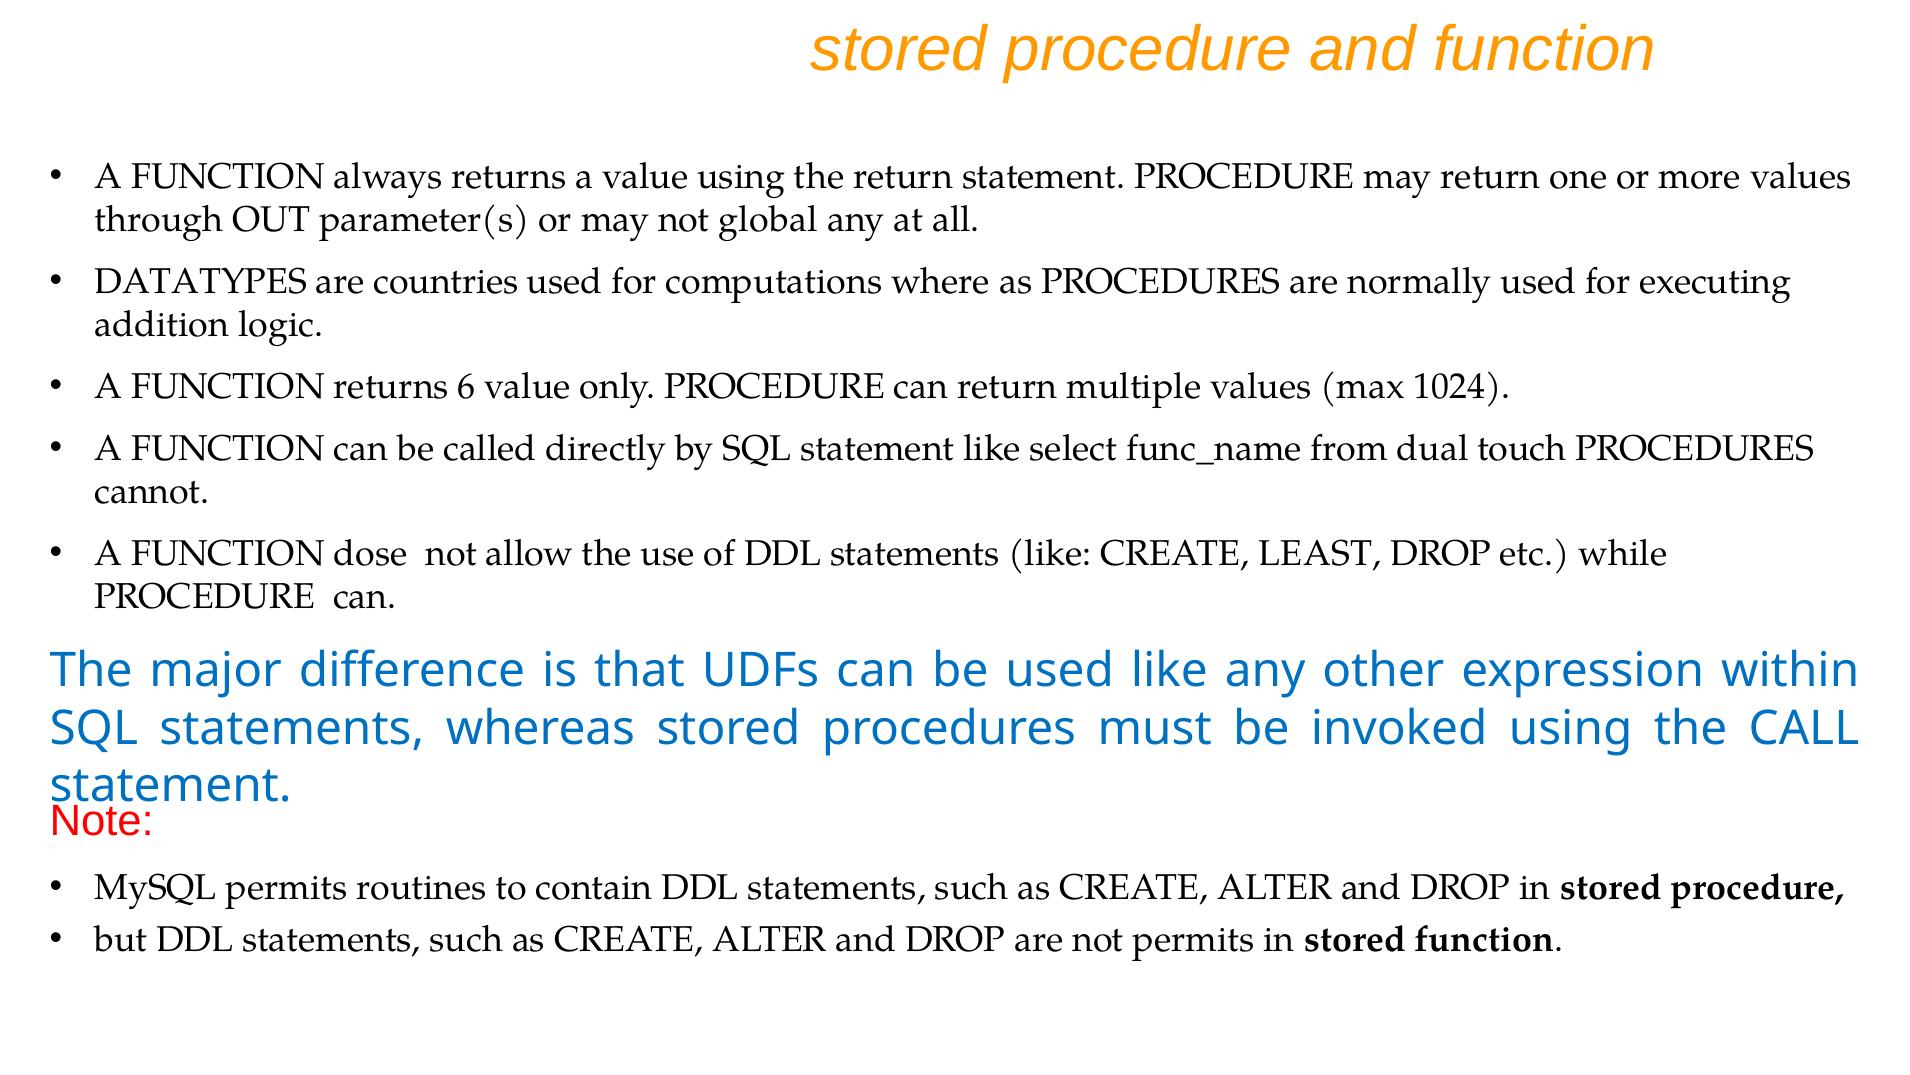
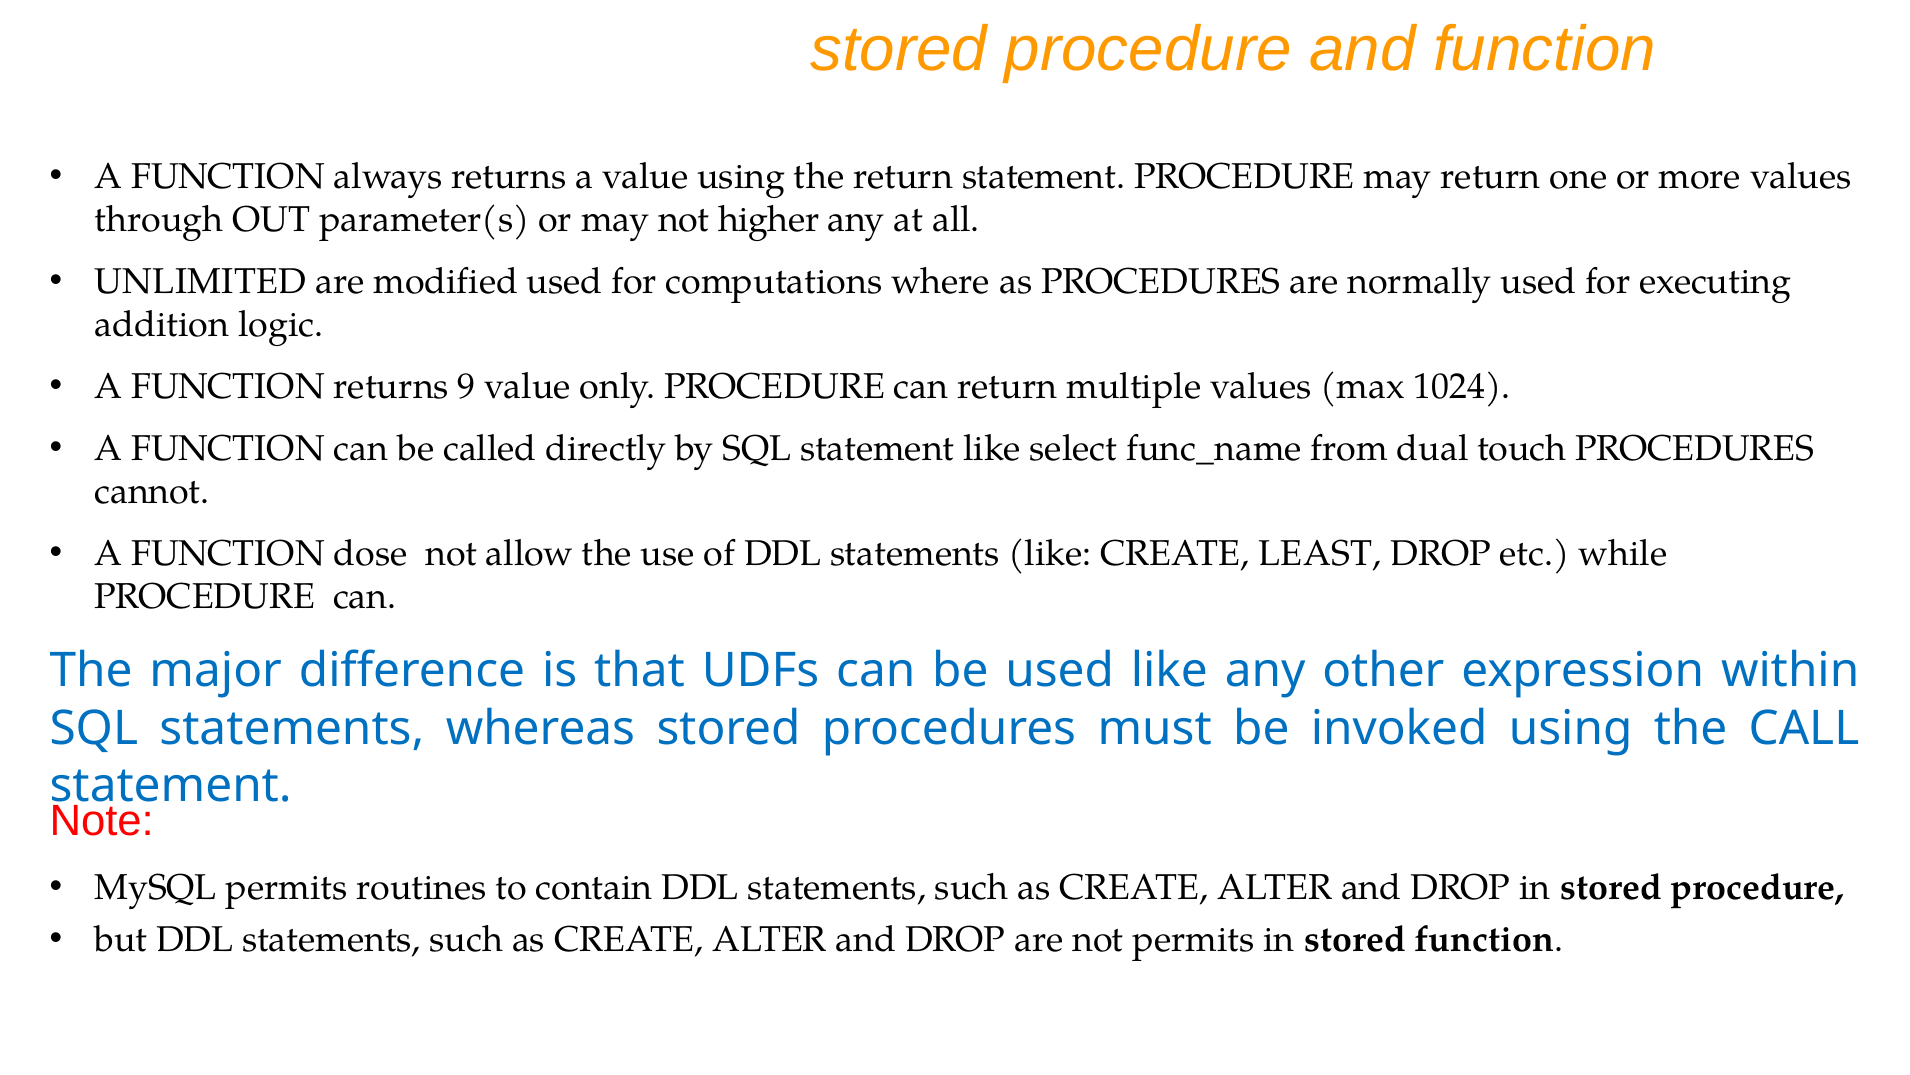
global: global -> higher
DATATYPES: DATATYPES -> UNLIMITED
countries: countries -> modified
6: 6 -> 9
